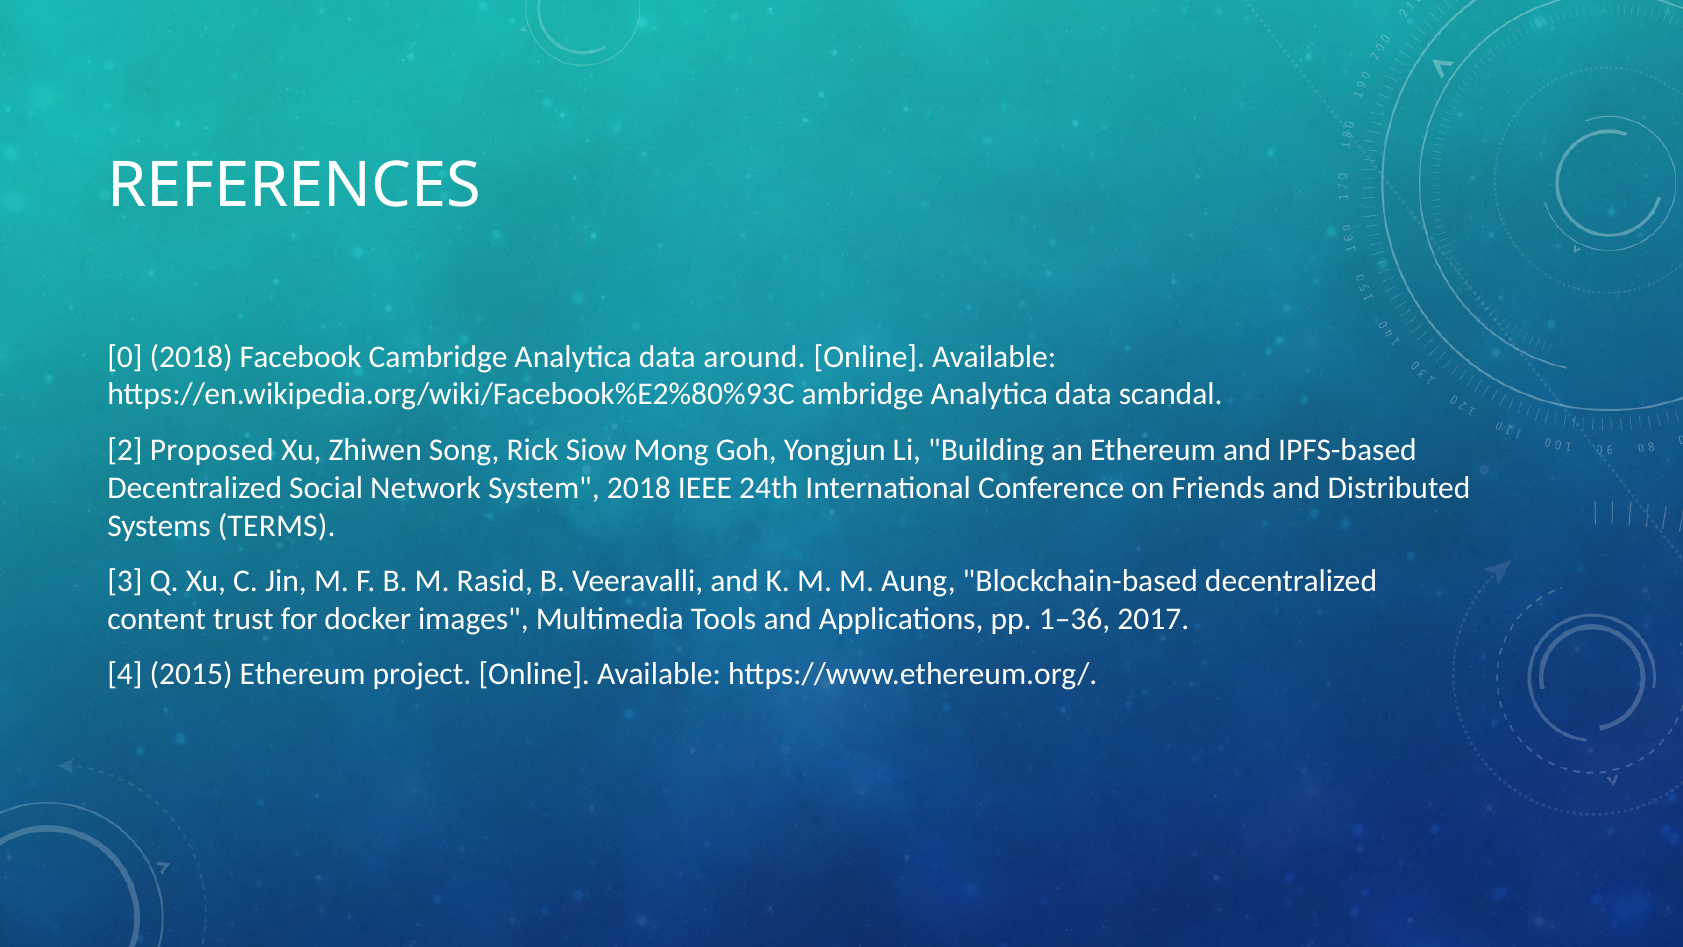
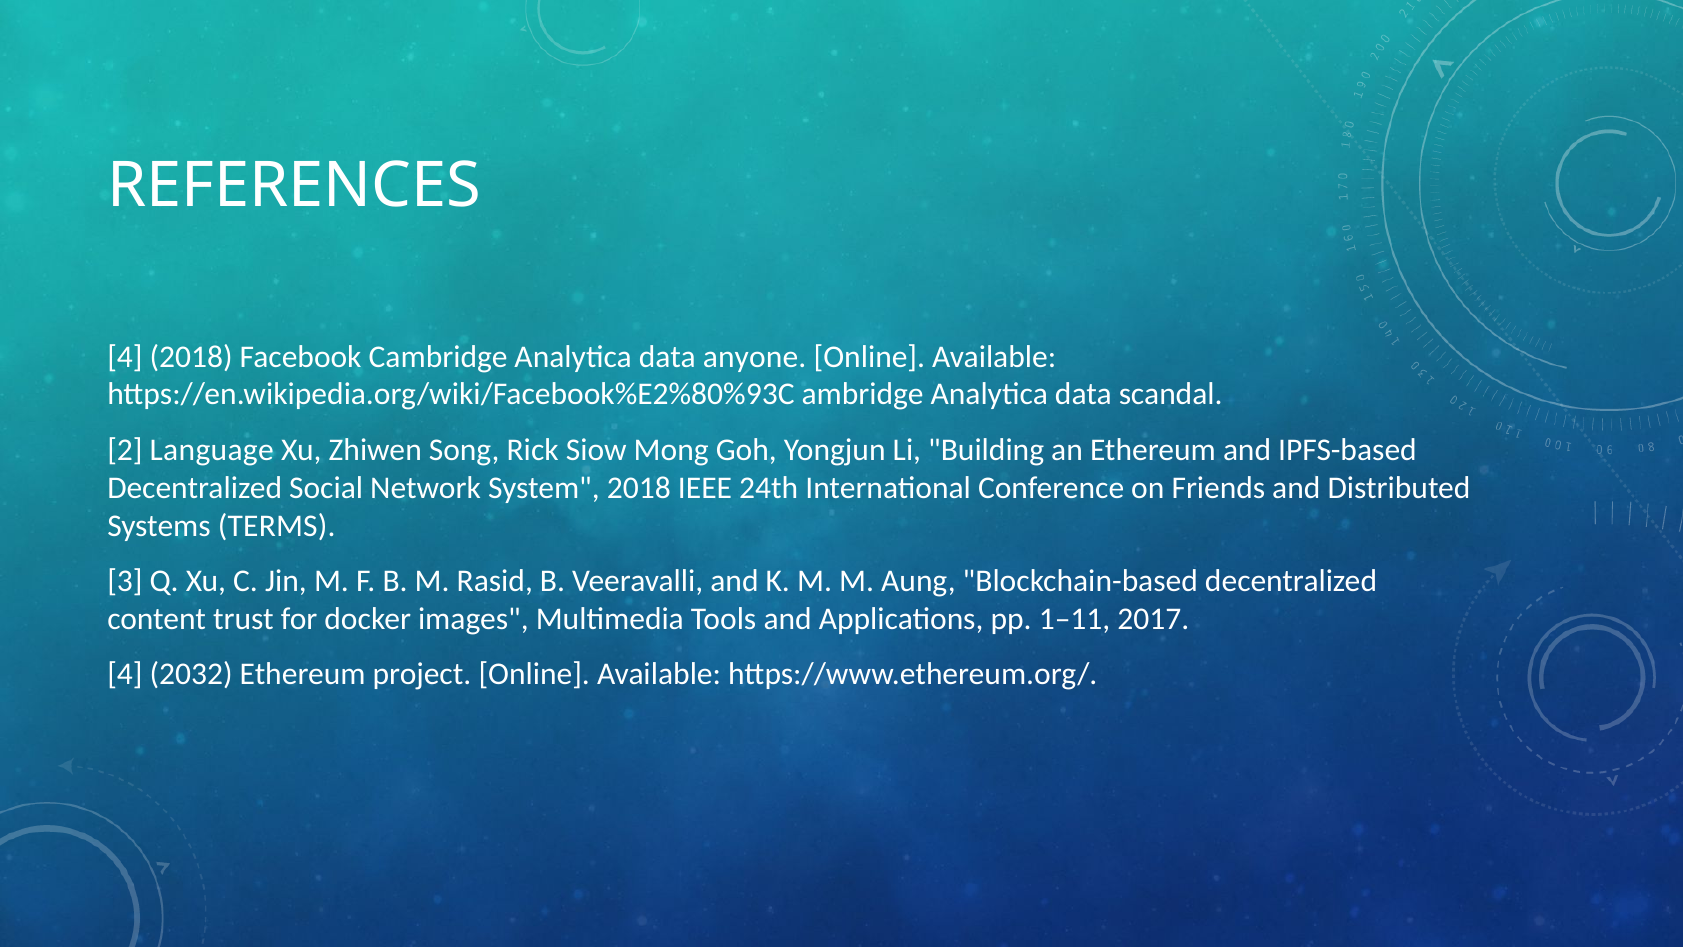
0 at (125, 357): 0 -> 4
around: around -> anyone
Proposed: Proposed -> Language
1–36: 1–36 -> 1–11
2015: 2015 -> 2032
